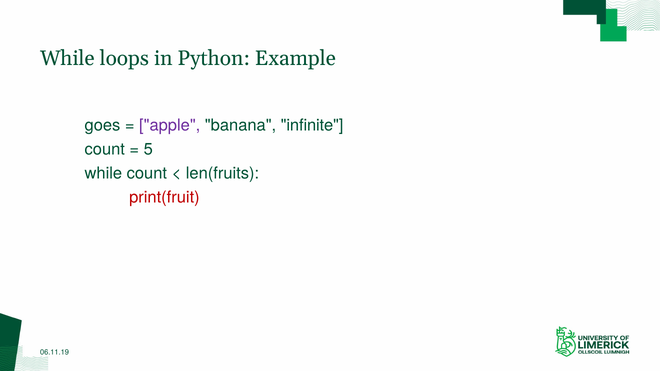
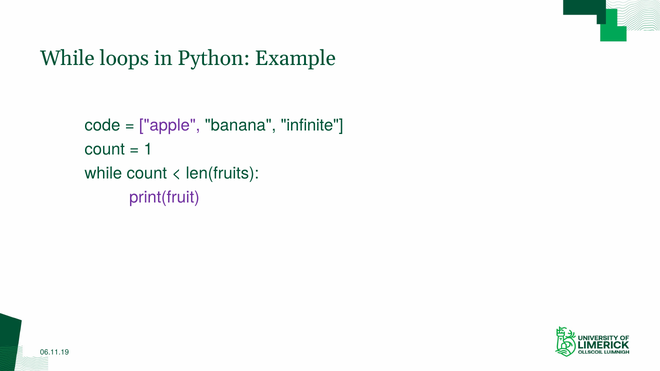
goes: goes -> code
5: 5 -> 1
print(fruit colour: red -> purple
